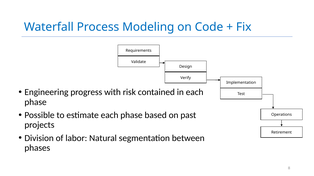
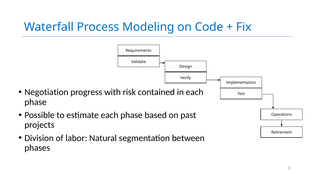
Engineering: Engineering -> Negotiation
